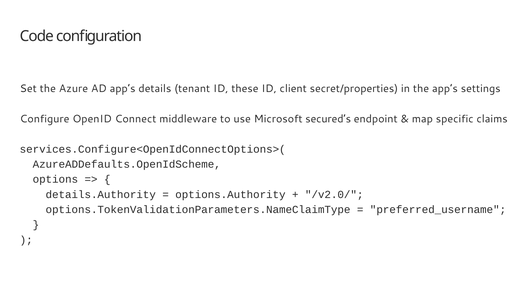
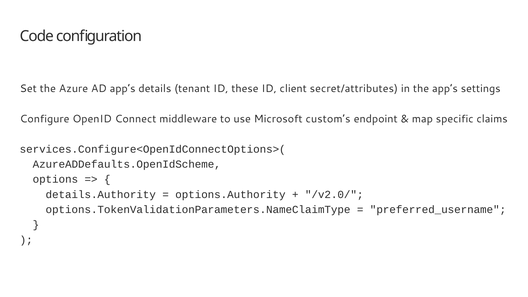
secret/properties: secret/properties -> secret/attributes
secured’s: secured’s -> custom’s
